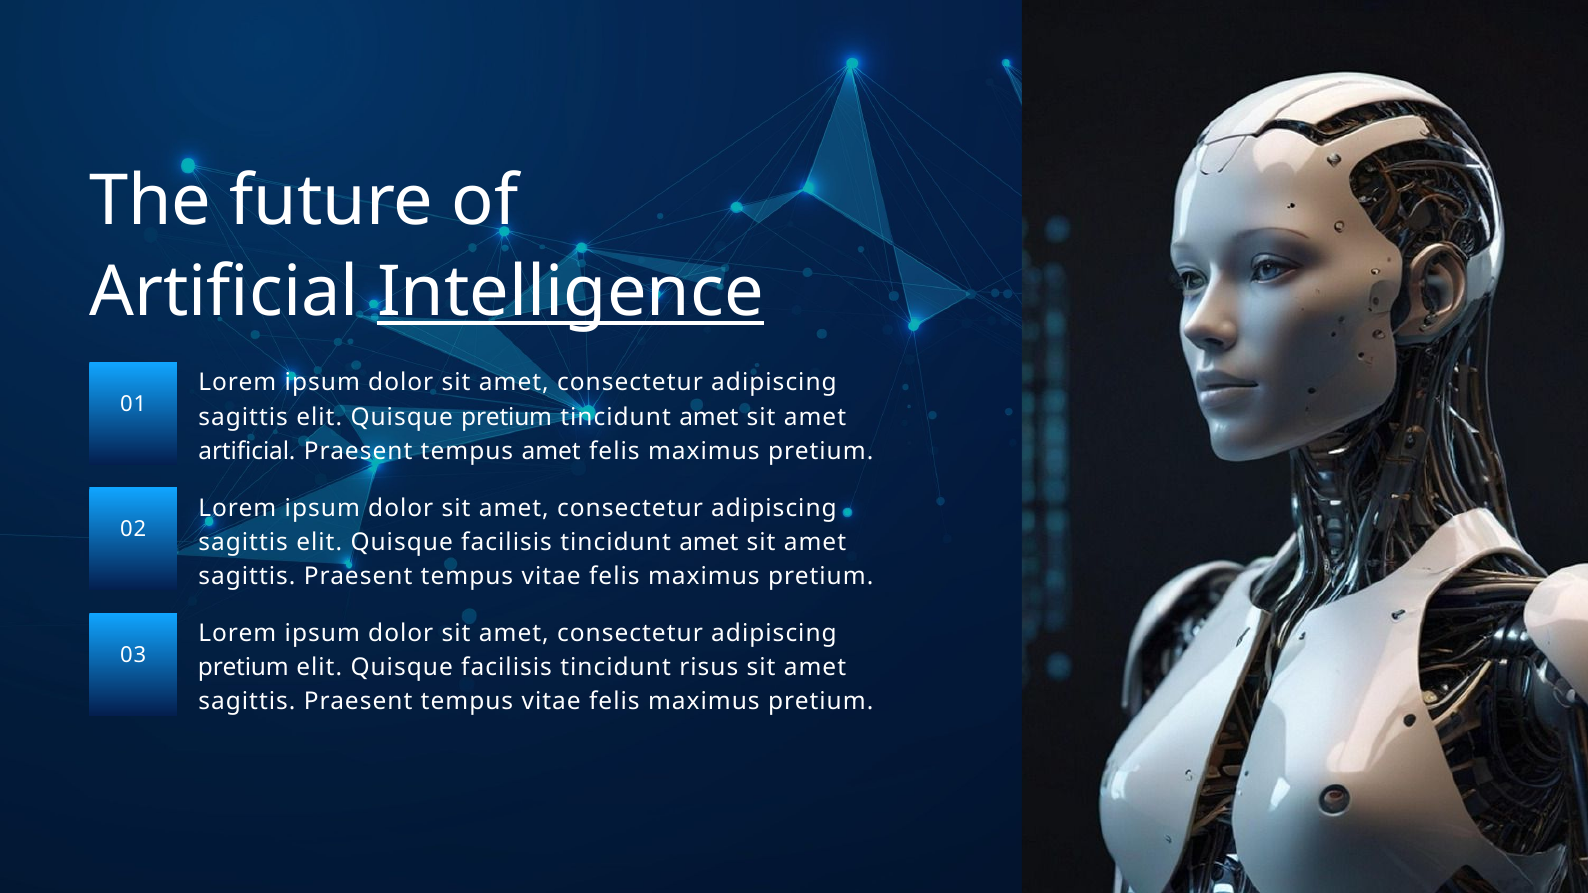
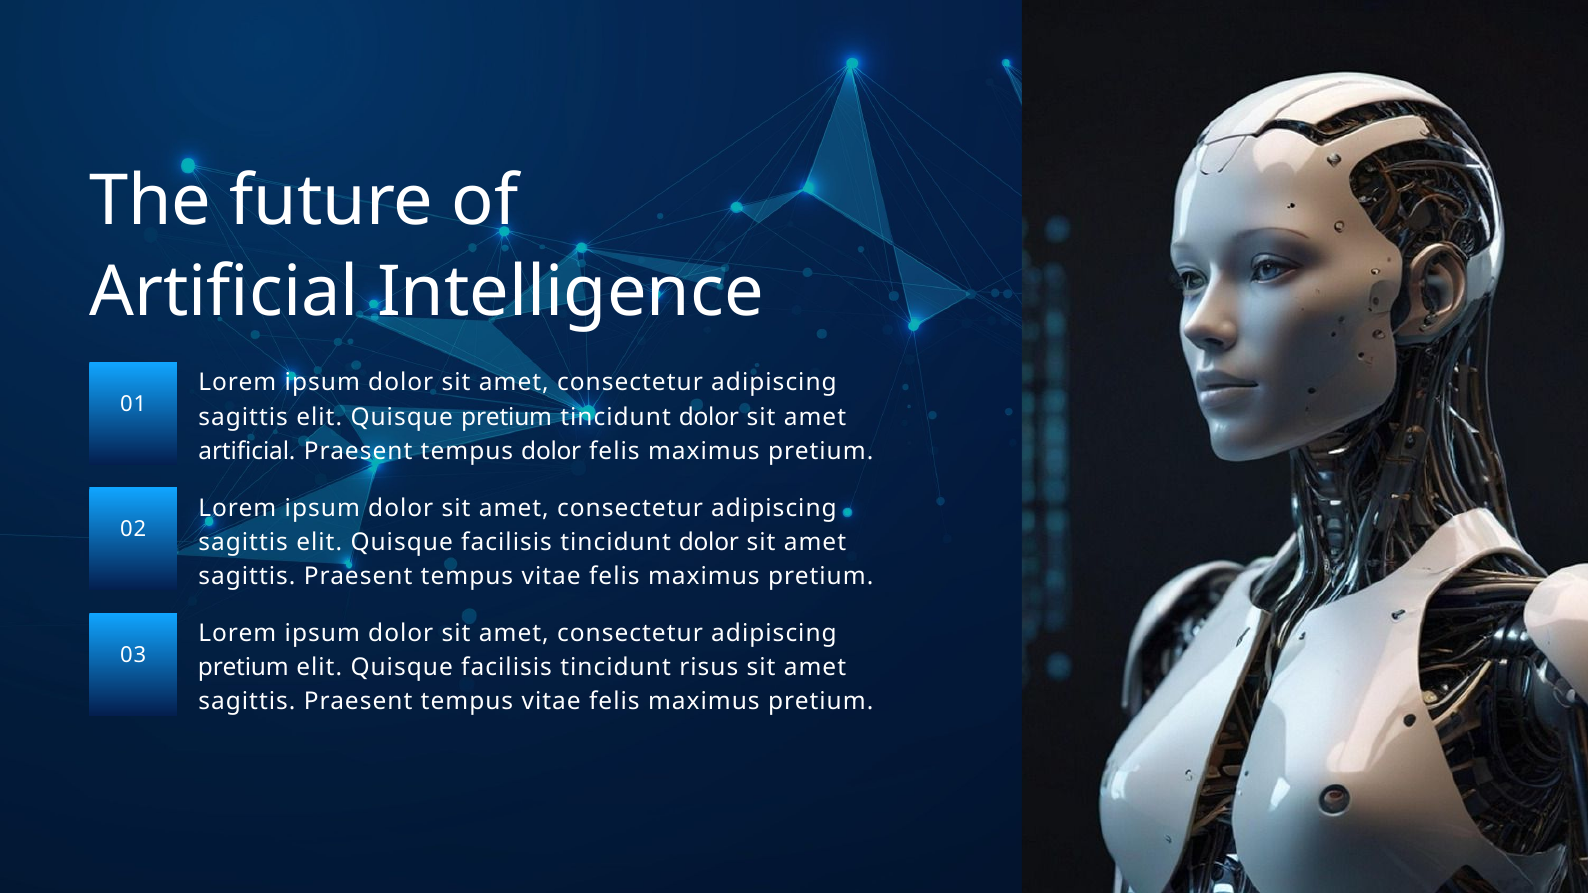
Intelligence underline: present -> none
amet at (709, 417): amet -> dolor
tempus amet: amet -> dolor
facilisis tincidunt amet: amet -> dolor
